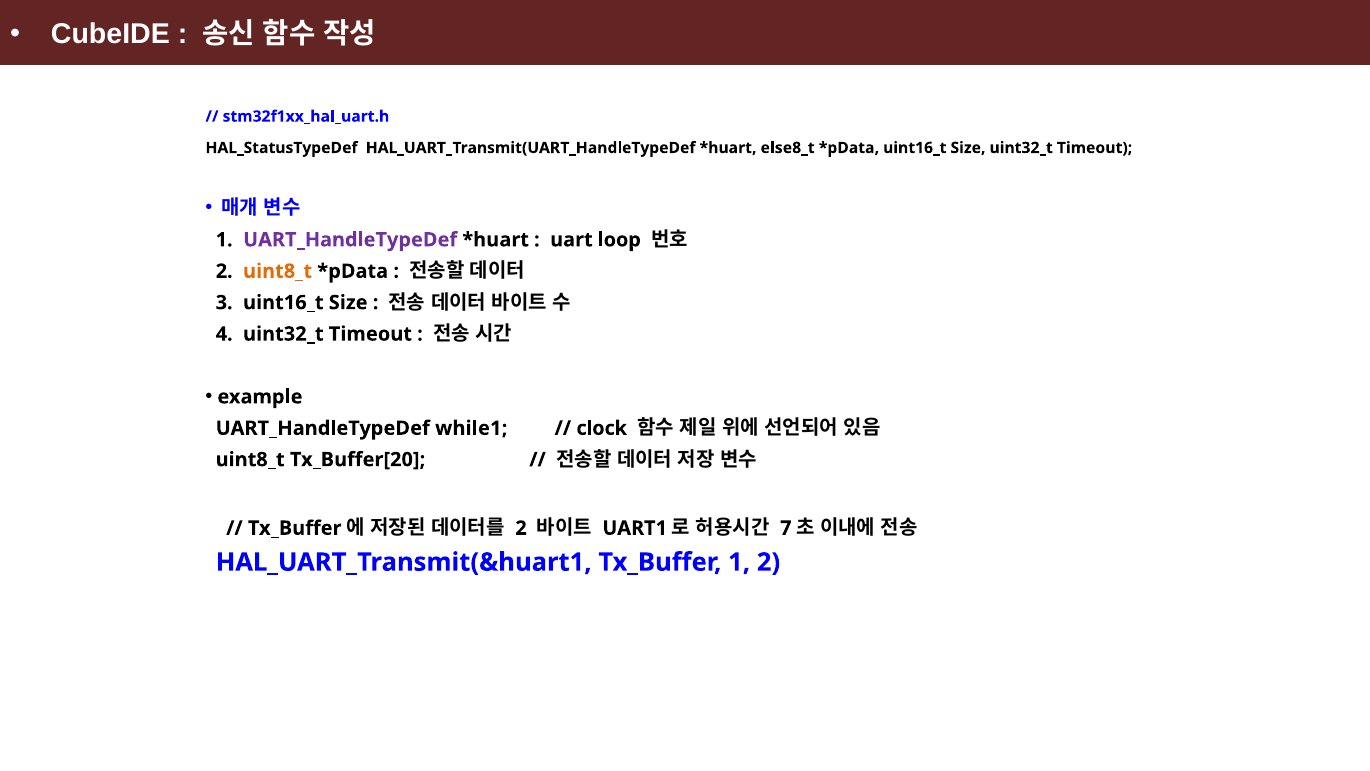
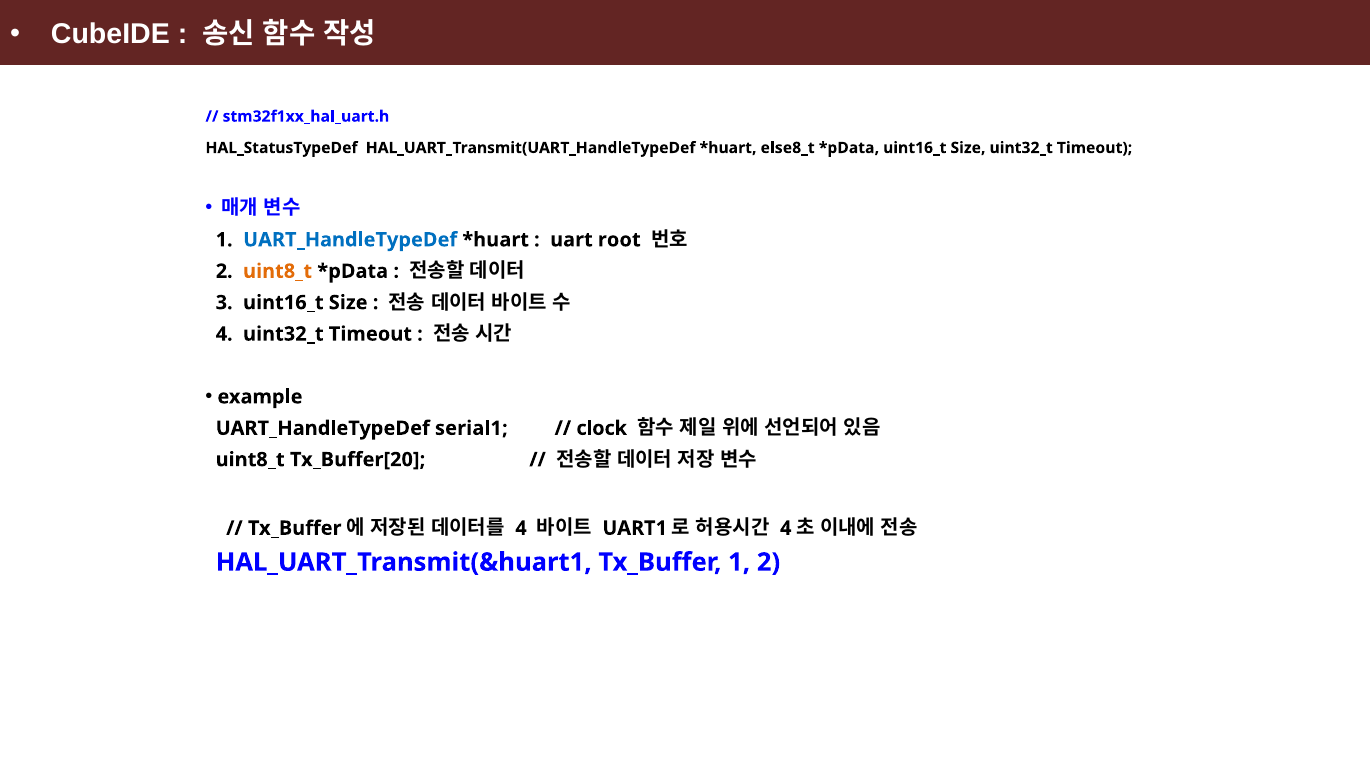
UART_HandleTypeDef at (350, 240) colour: purple -> blue
loop: loop -> root
while1: while1 -> serial1
2 at (521, 528): 2 -> 4
7 at (786, 528): 7 -> 4
